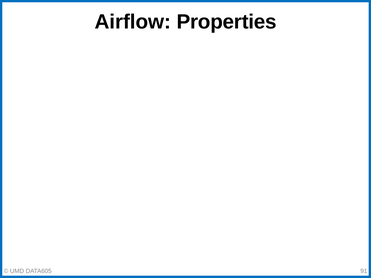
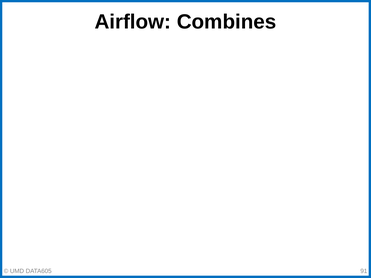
Properties: Properties -> Combines
